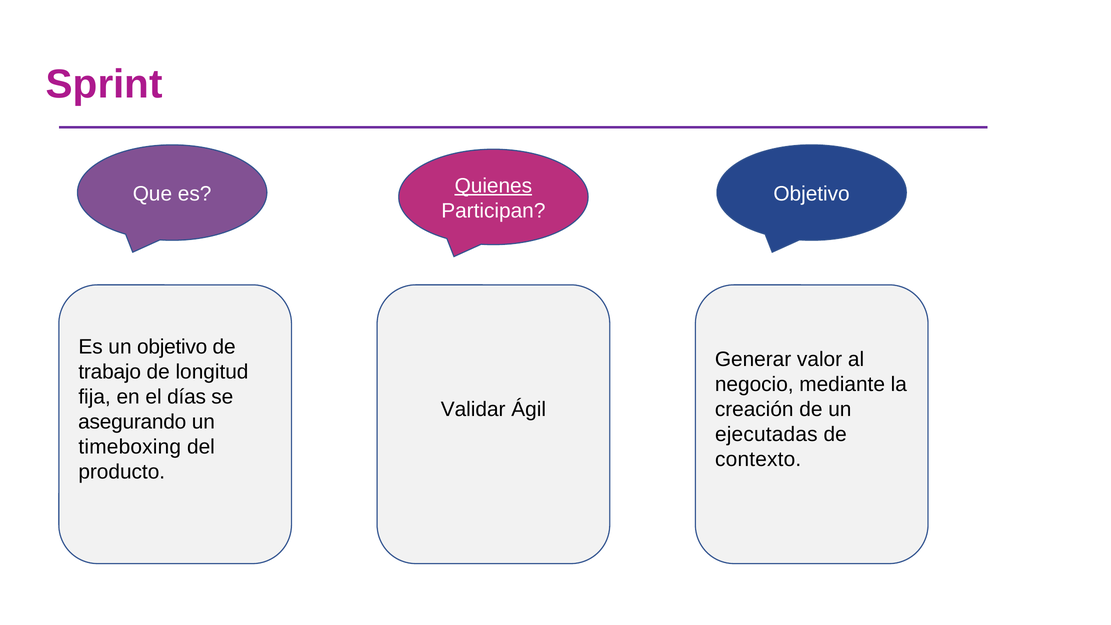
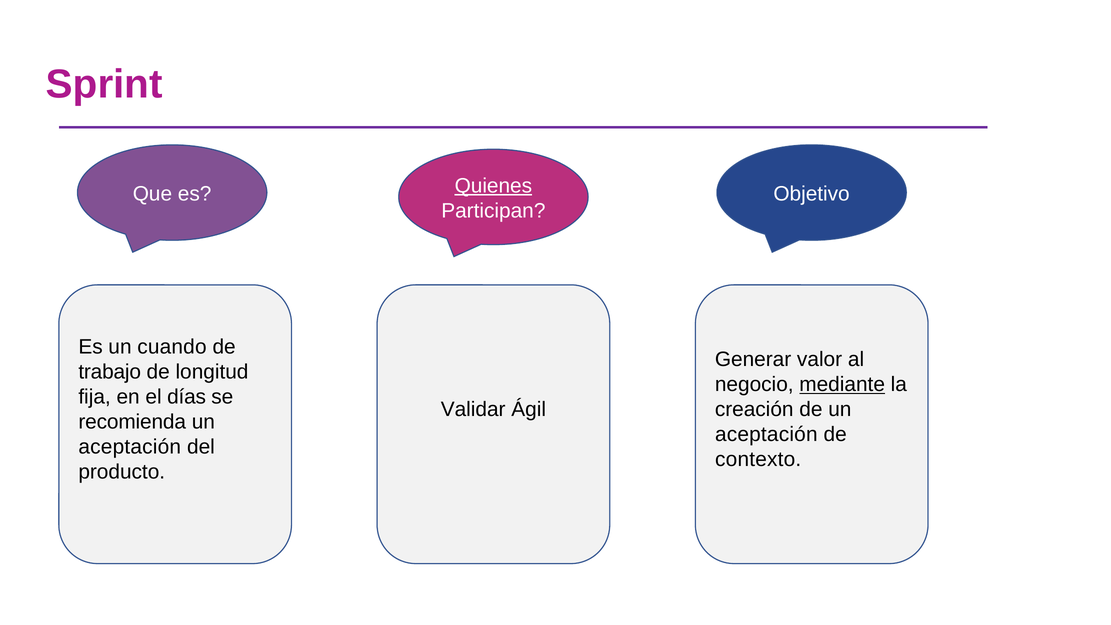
un objetivo: objetivo -> cuando
mediante underline: none -> present
asegurando: asegurando -> recomienda
ejecutadas at (766, 434): ejecutadas -> aceptación
timeboxing at (130, 447): timeboxing -> aceptación
